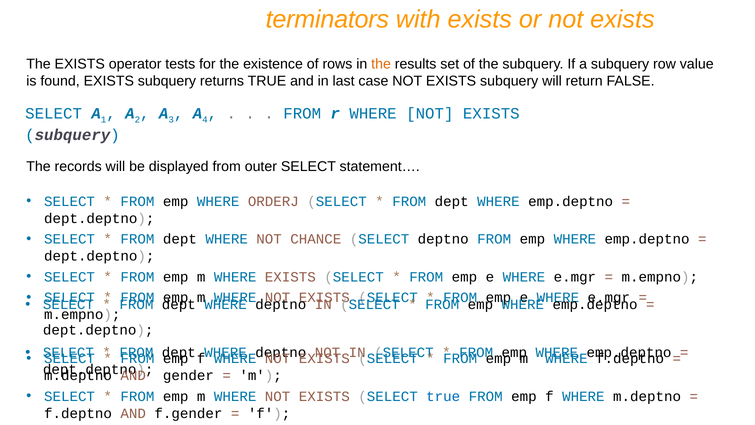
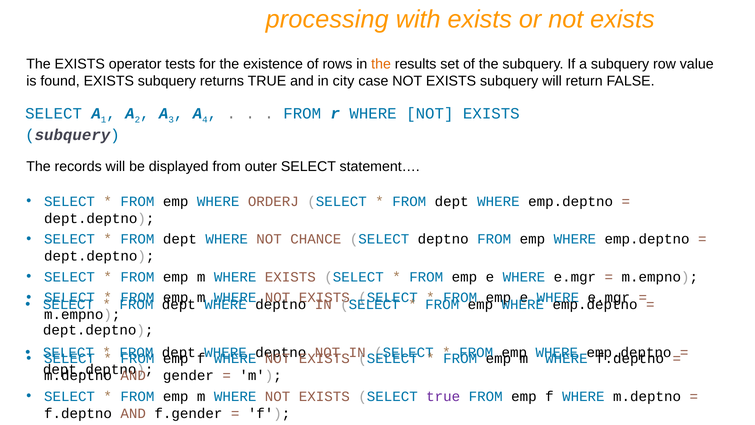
terminators: terminators -> processing
last: last -> city
true at (443, 396) colour: blue -> purple
